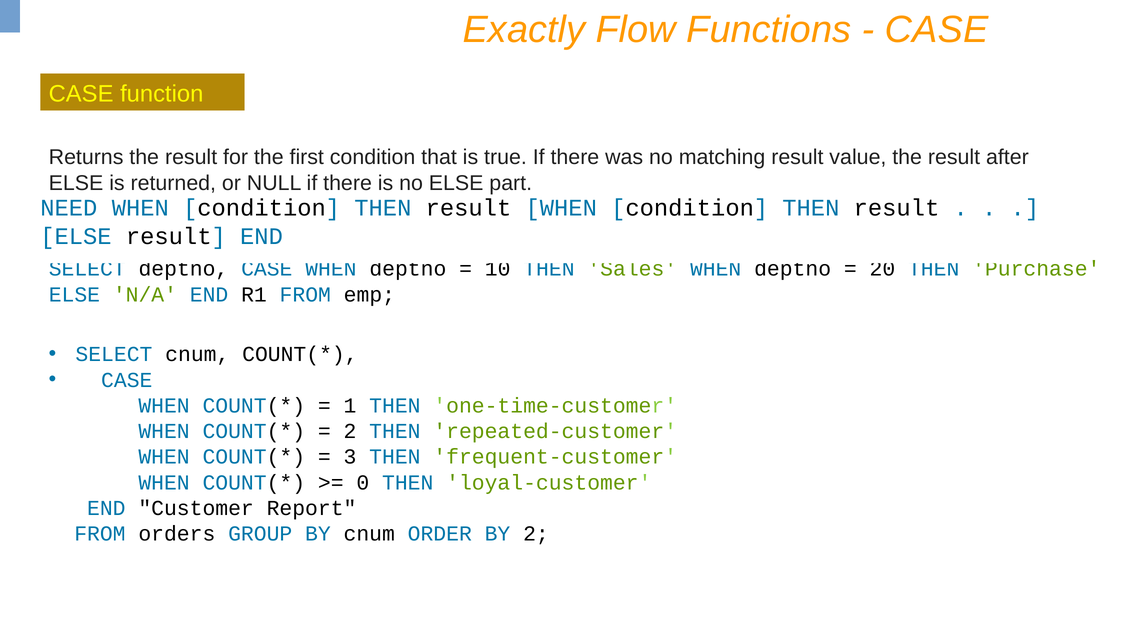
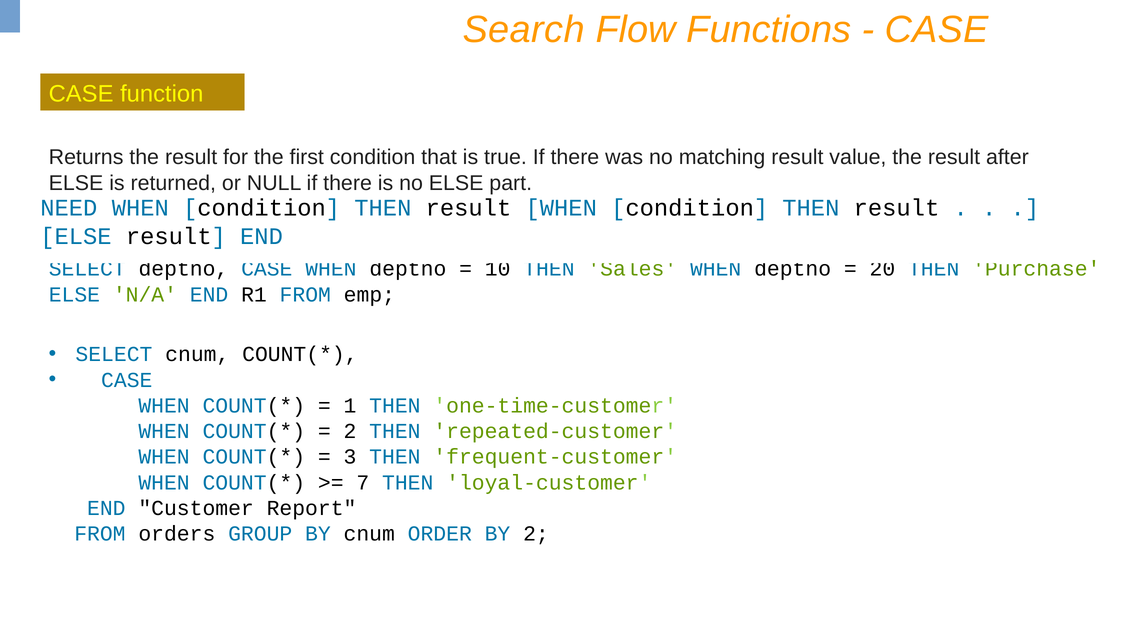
Exactly: Exactly -> Search
0: 0 -> 7
